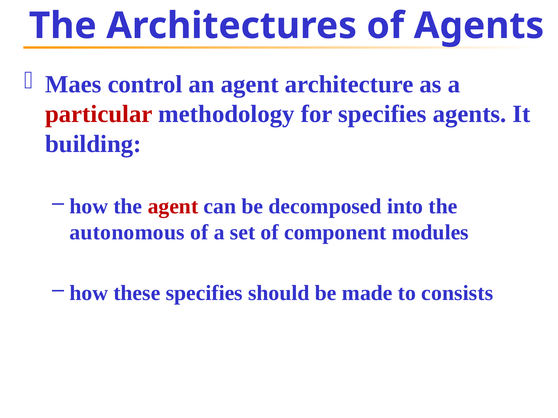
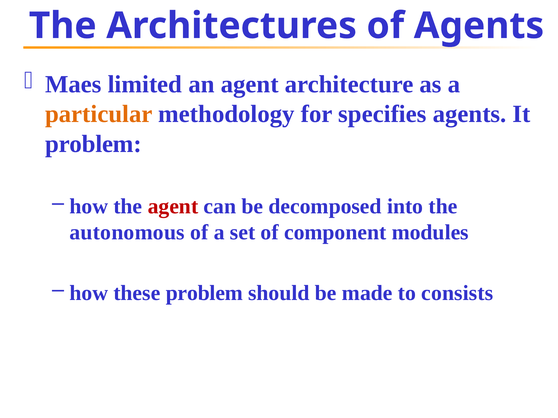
control: control -> limited
particular colour: red -> orange
building at (93, 144): building -> problem
these specifies: specifies -> problem
